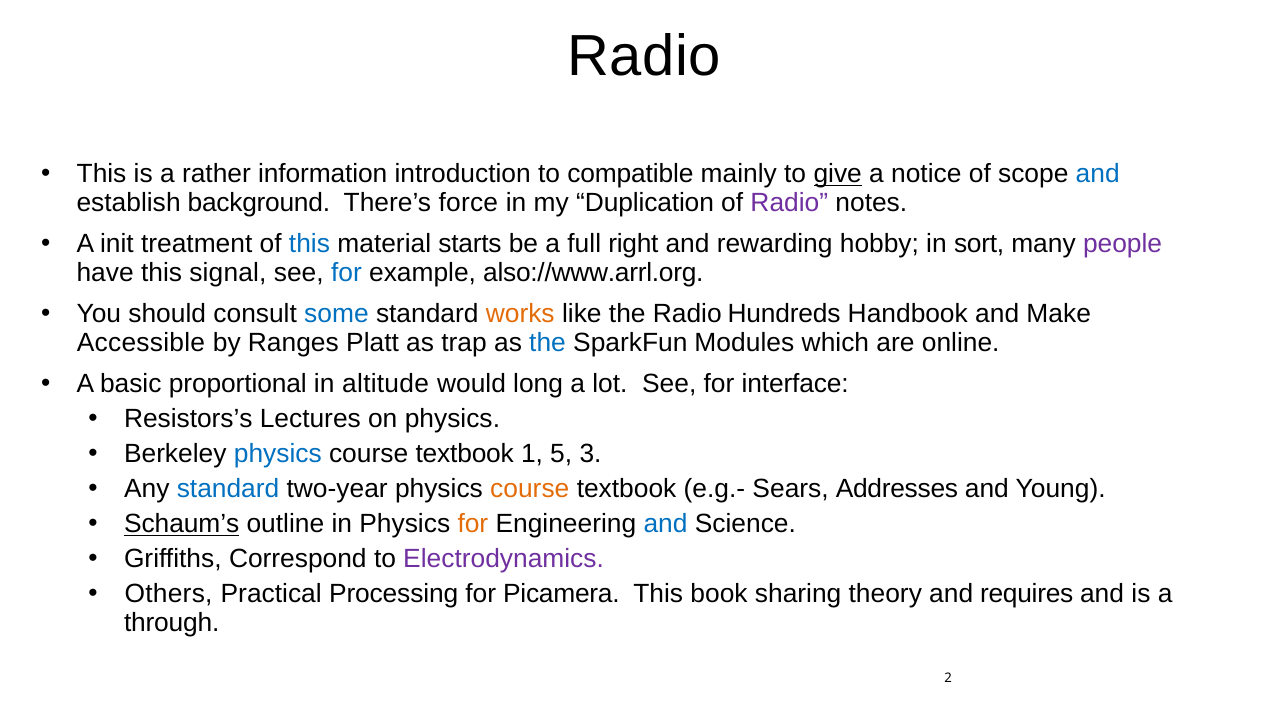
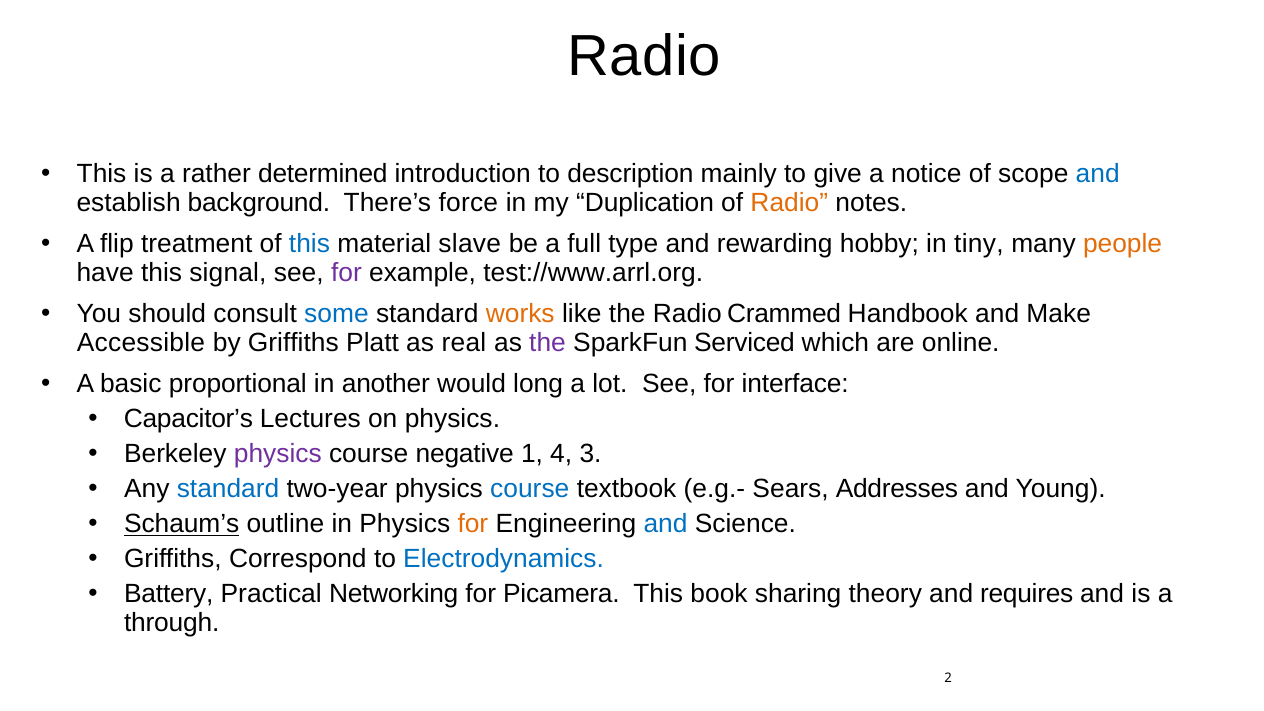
information: information -> determined
compatible: compatible -> description
give underline: present -> none
Radio at (789, 203) colour: purple -> orange
init: init -> flip
starts: starts -> slave
right: right -> type
sort: sort -> tiny
people colour: purple -> orange
for at (346, 273) colour: blue -> purple
also://www.arrl.org: also://www.arrl.org -> test://www.arrl.org
Hundreds: Hundreds -> Crammed
by Ranges: Ranges -> Griffiths
trap: trap -> real
the at (548, 343) colour: blue -> purple
Modules: Modules -> Serviced
altitude: altitude -> another
Resistors’s: Resistors’s -> Capacitor’s
physics at (278, 454) colour: blue -> purple
textbook at (465, 454): textbook -> negative
5: 5 -> 4
course at (530, 489) colour: orange -> blue
Electrodynamics colour: purple -> blue
Others: Others -> Battery
Processing: Processing -> Networking
